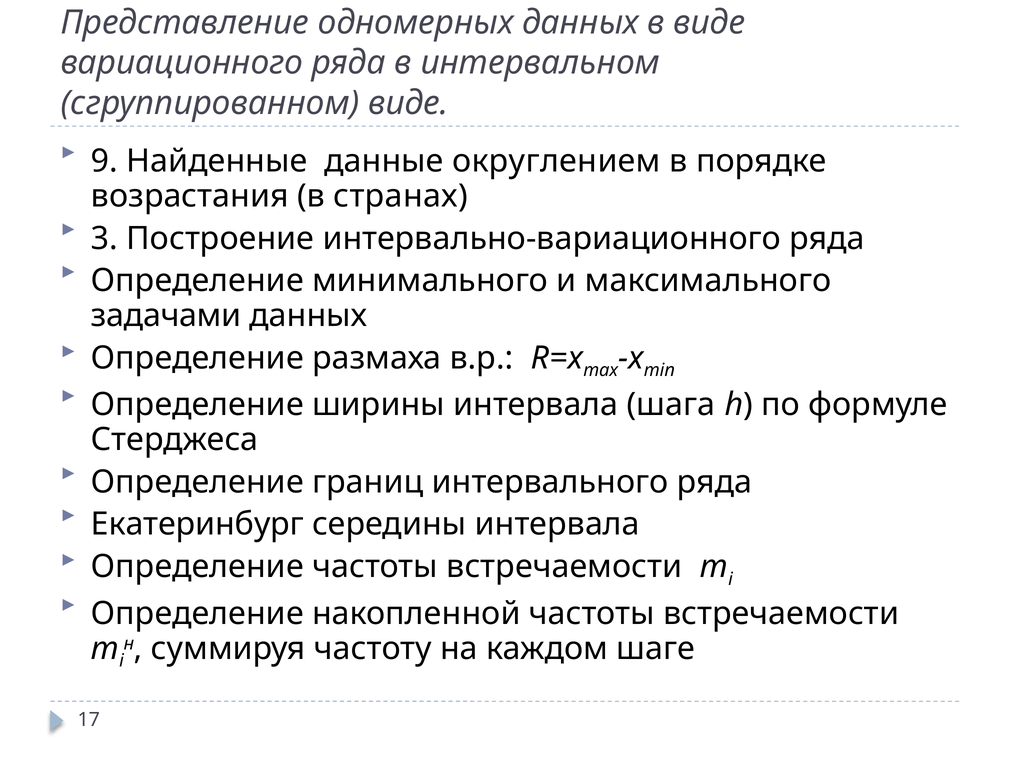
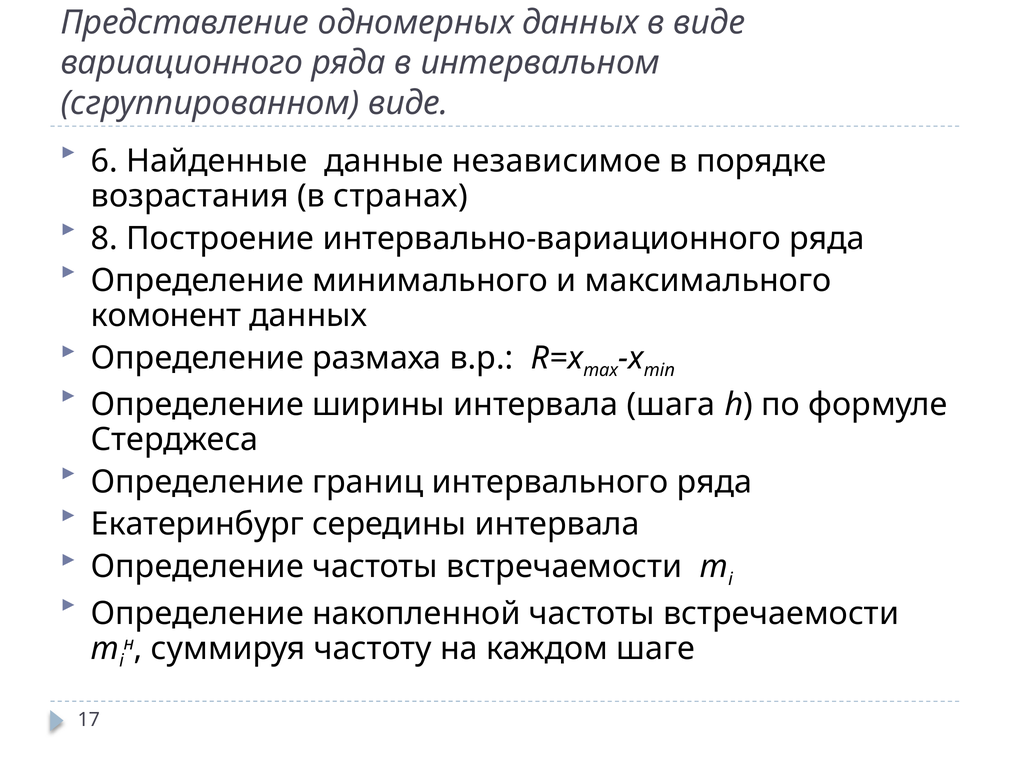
9: 9 -> 6
округлением: округлением -> независимое
3: 3 -> 8
задачами: задачами -> комонент
